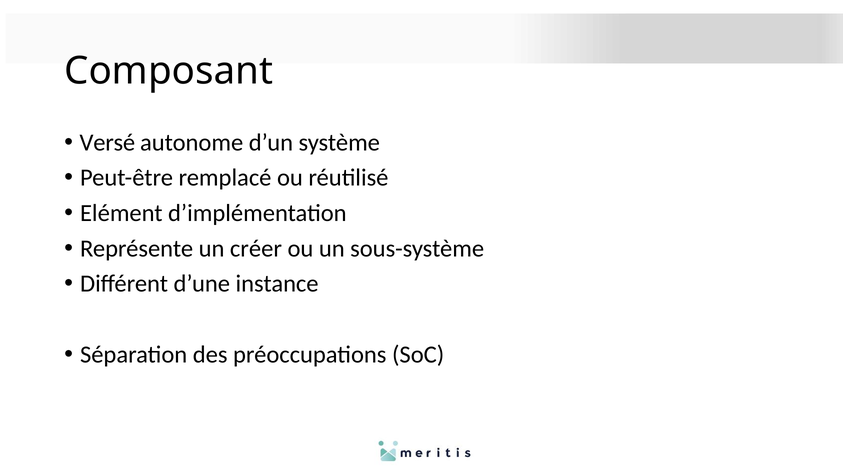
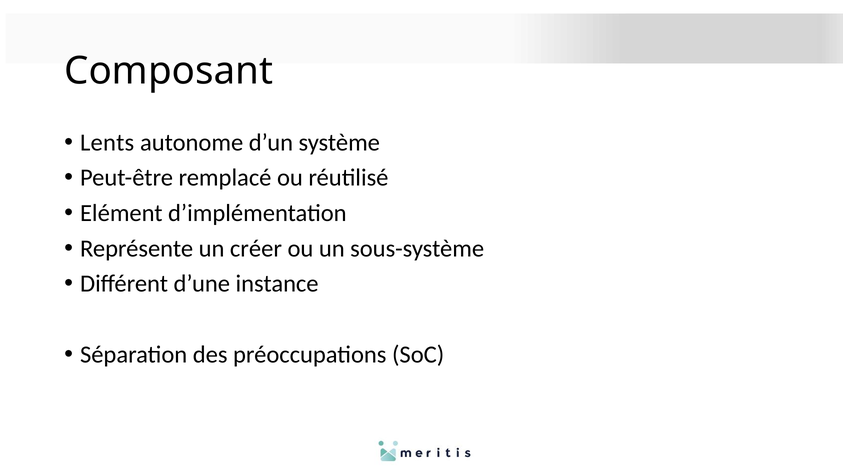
Versé: Versé -> Lents
